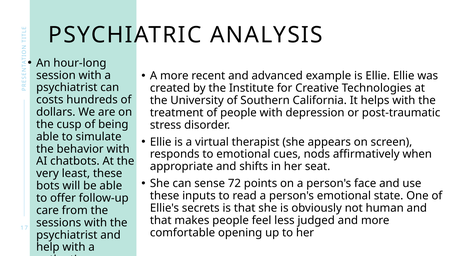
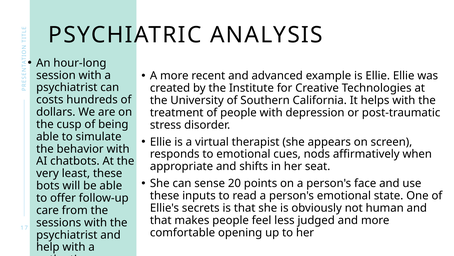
72: 72 -> 20
